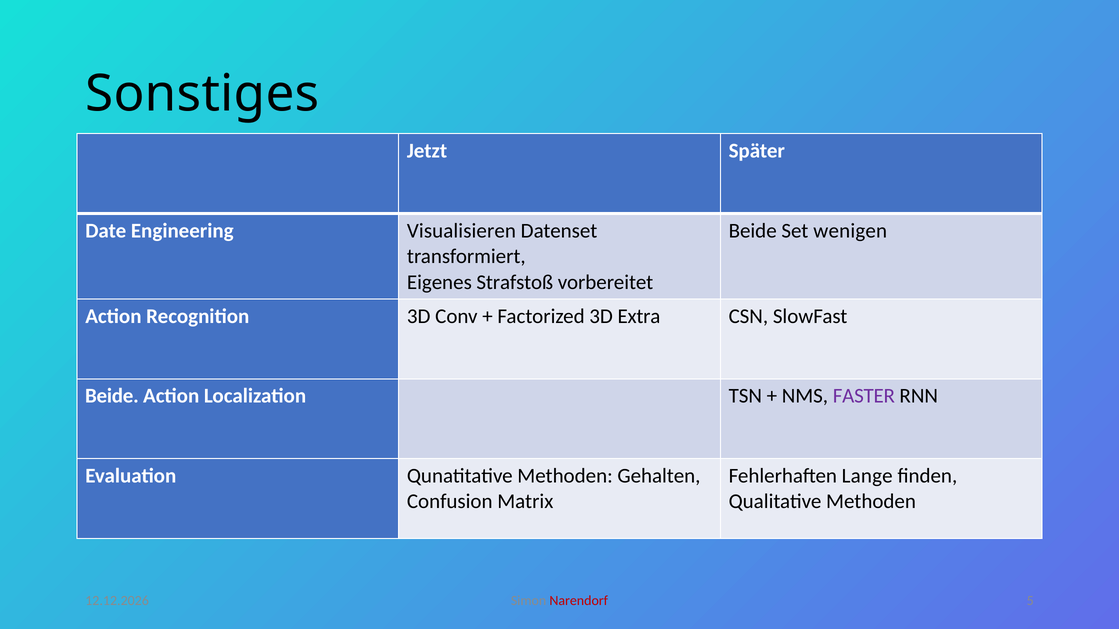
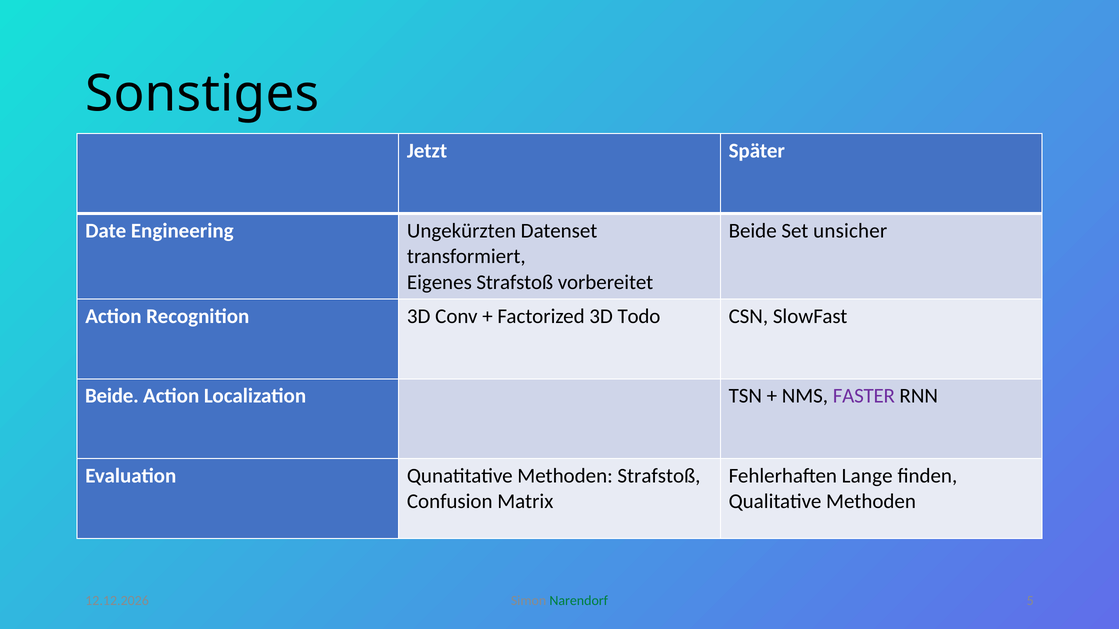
Visualisieren: Visualisieren -> Ungekürzten
wenigen: wenigen -> unsicher
Extra: Extra -> Todo
Methoden Gehalten: Gehalten -> Strafstoß
Narendorf colour: red -> green
